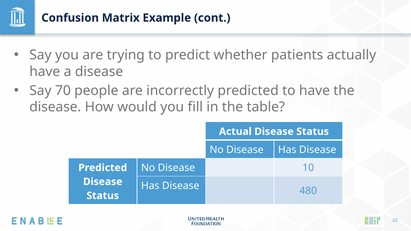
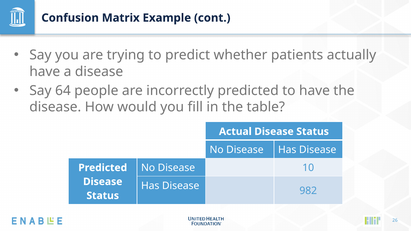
70: 70 -> 64
480: 480 -> 982
